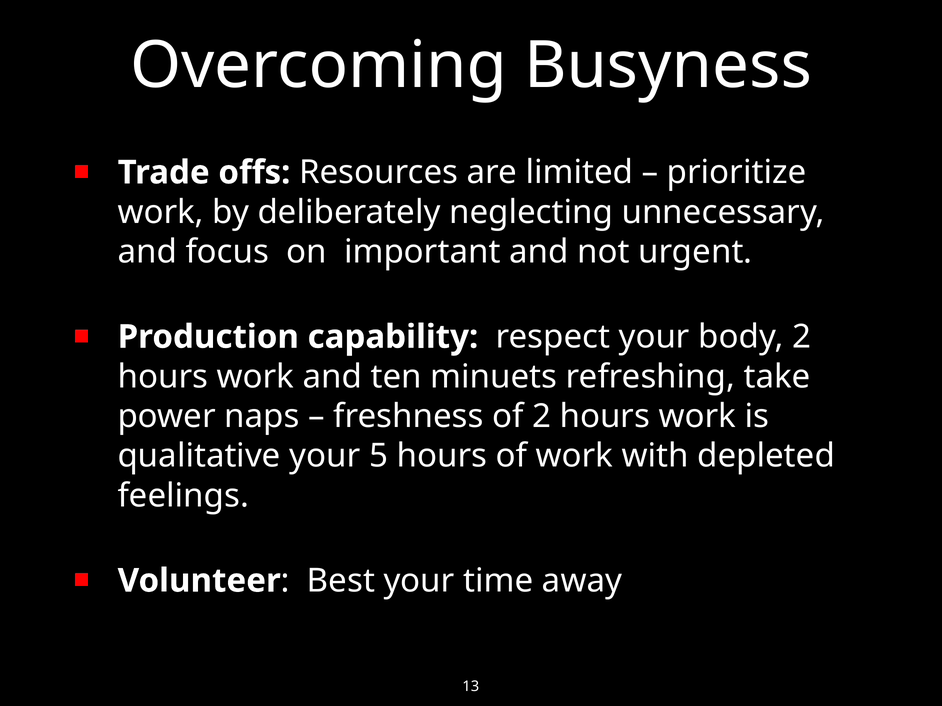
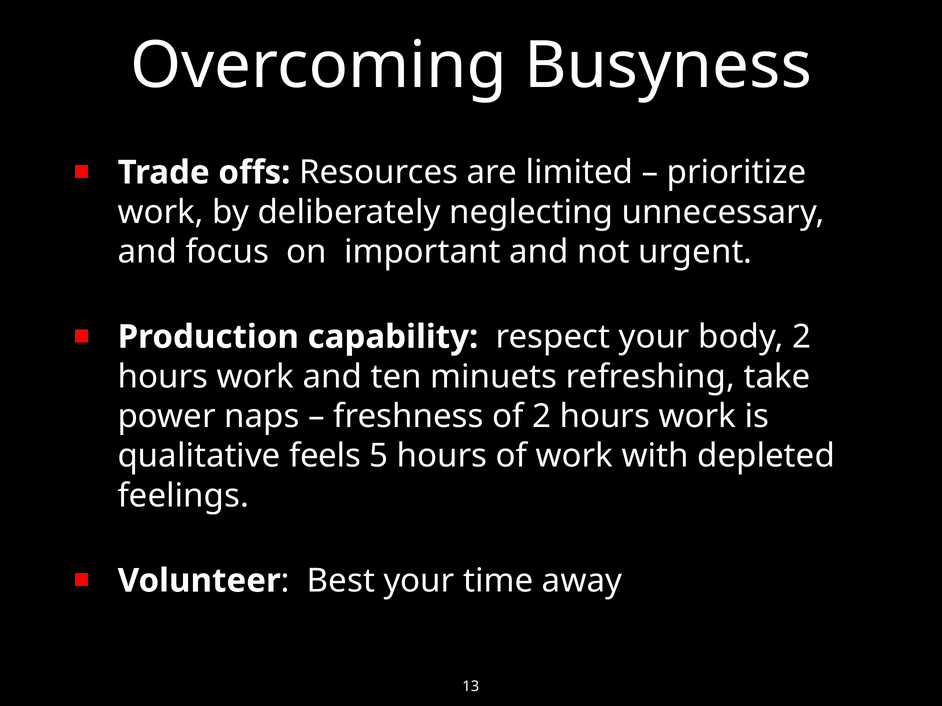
qualitative your: your -> feels
